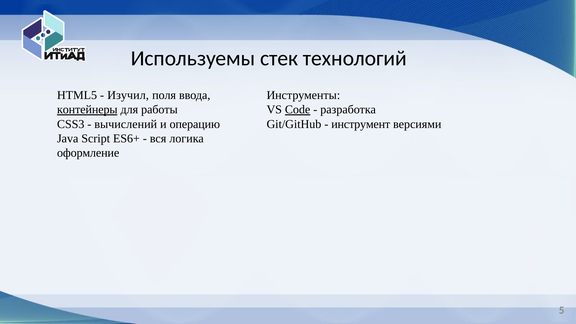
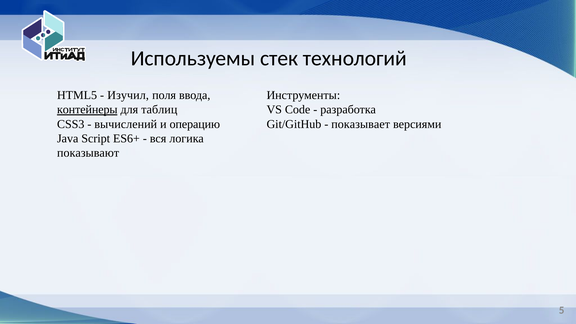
работы: работы -> таблиц
Code underline: present -> none
инструмент: инструмент -> показывает
оформление: оформление -> показывают
